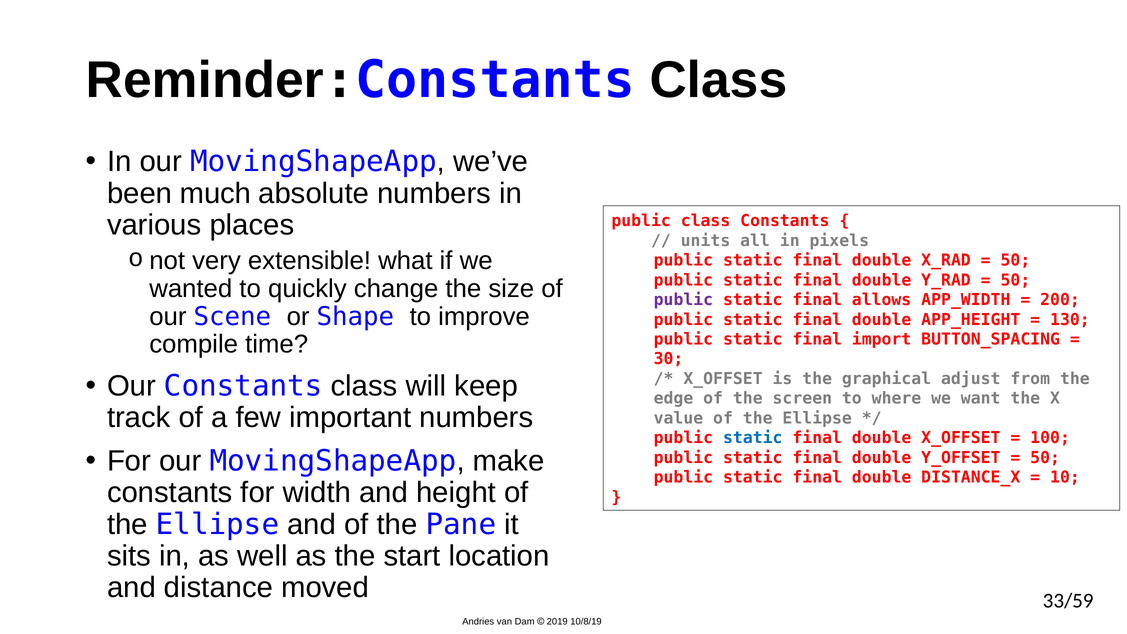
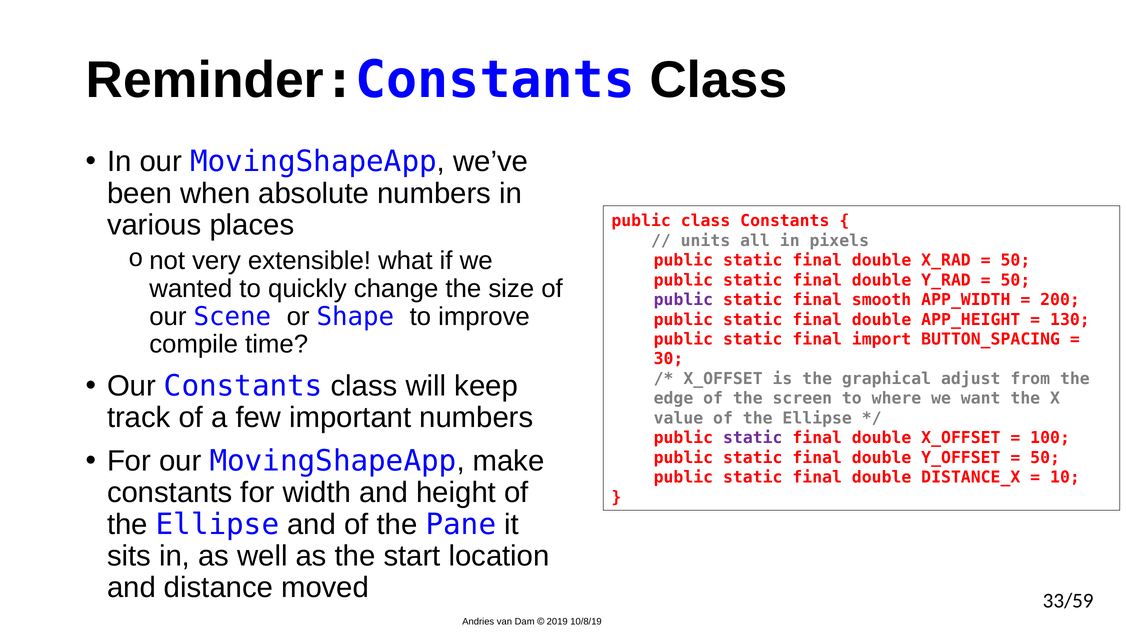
much: much -> when
allows: allows -> smooth
static at (753, 438) colour: blue -> purple
